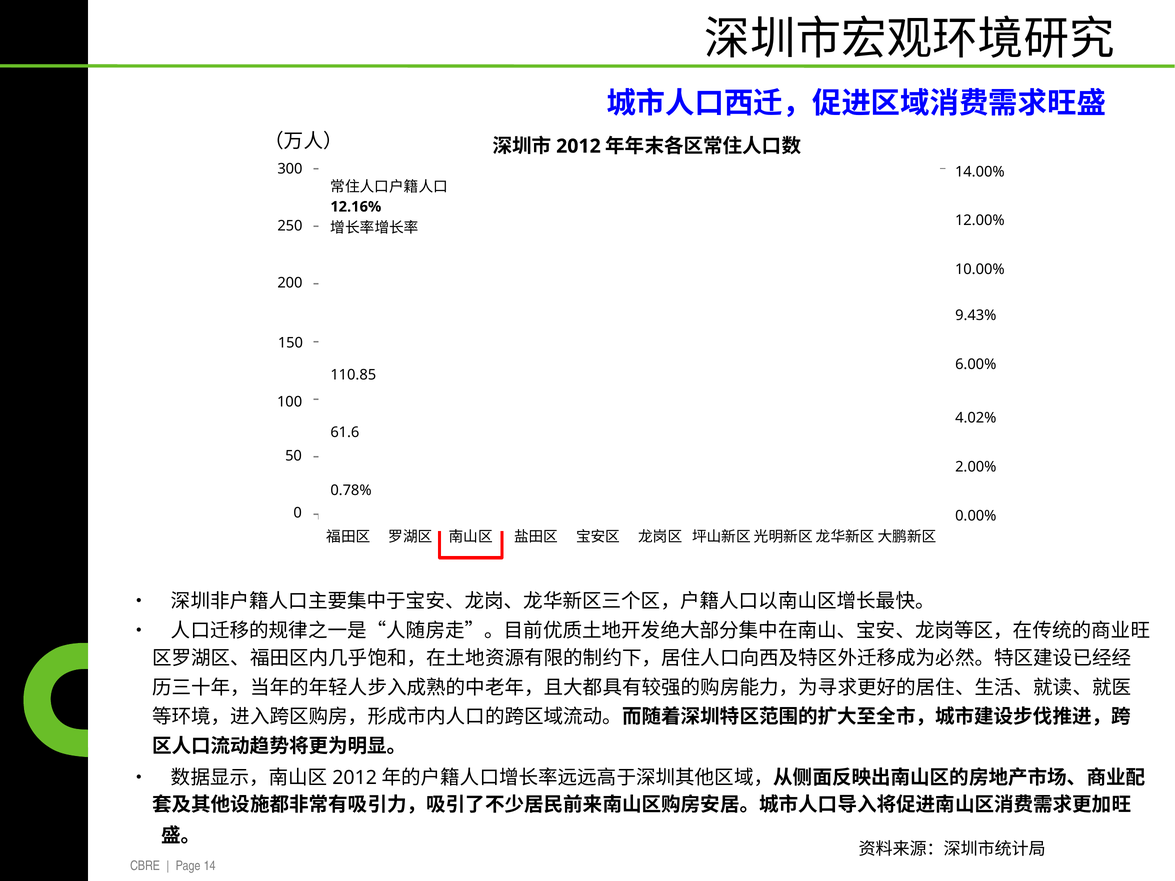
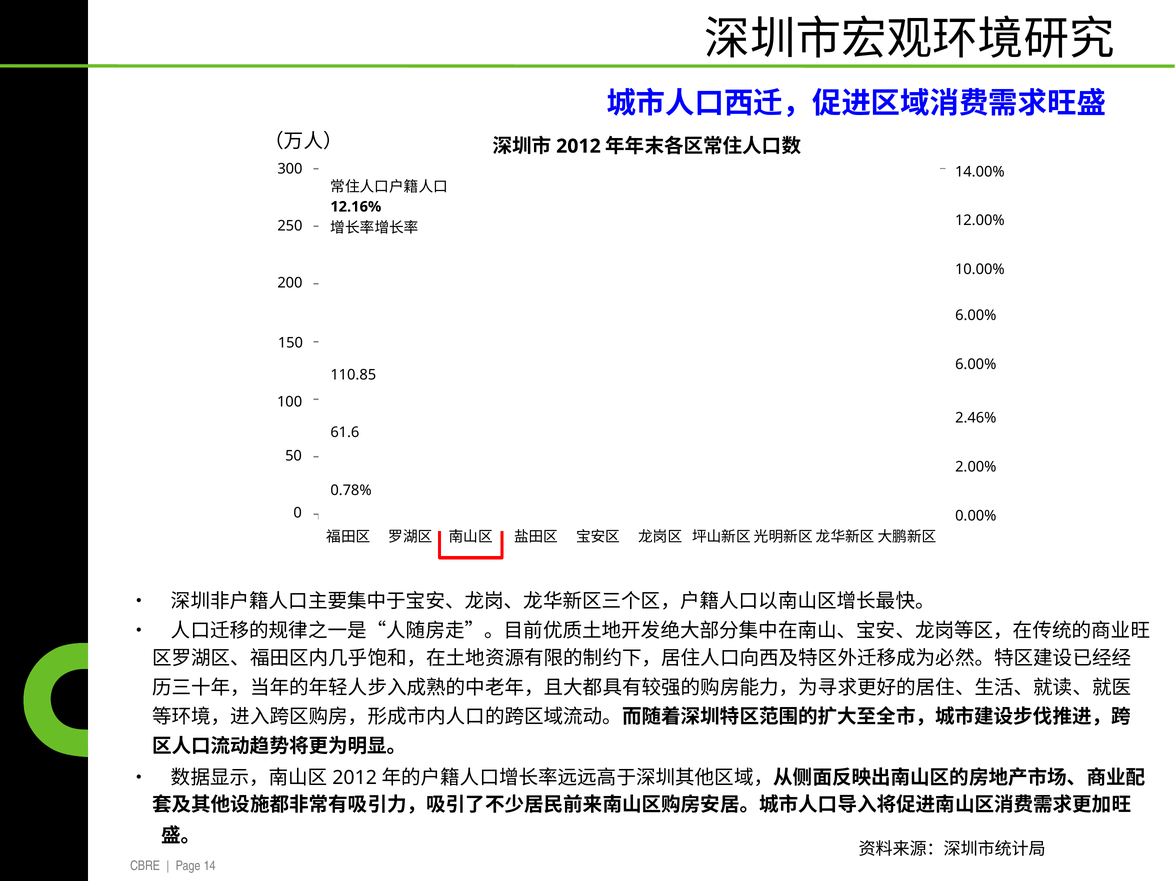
9.43% at (976, 316): 9.43% -> 6.00%
4.02%: 4.02% -> 2.46%
